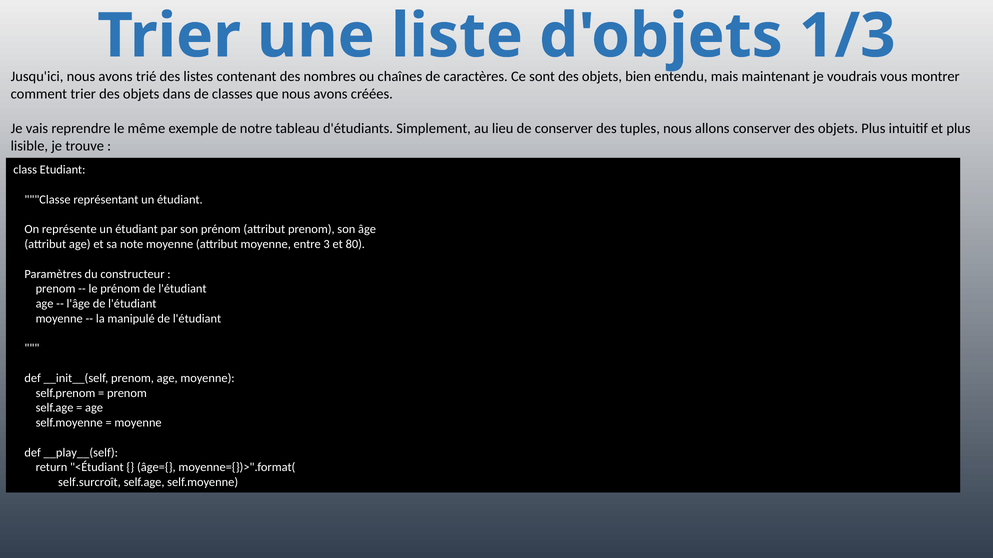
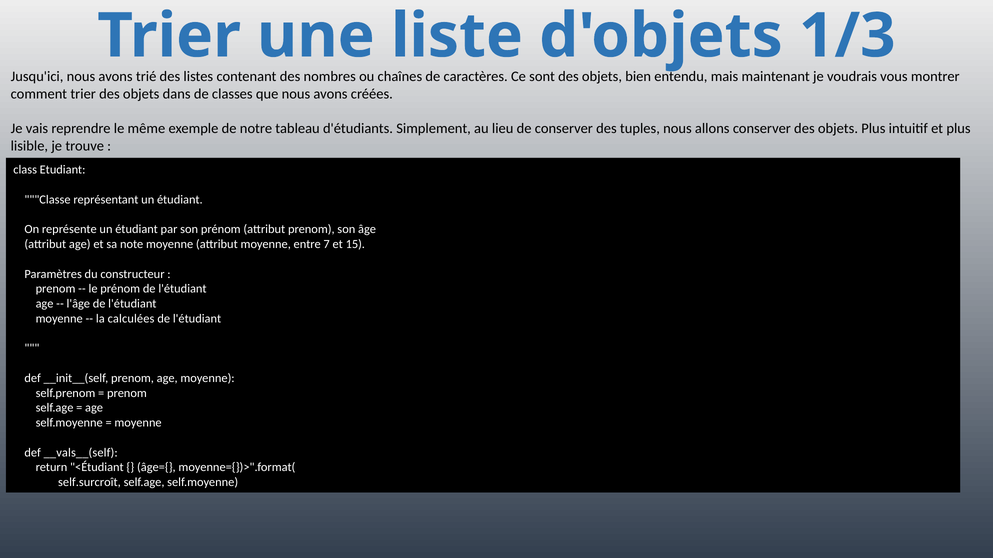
3: 3 -> 7
80: 80 -> 15
manipulé: manipulé -> calculées
__play__(self: __play__(self -> __vals__(self
